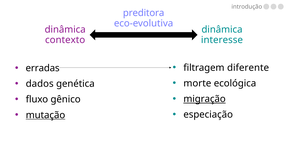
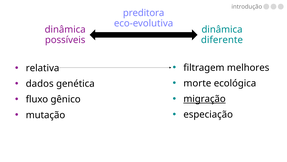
contexto: contexto -> possíveis
interesse: interesse -> diferente
diferente: diferente -> melhores
erradas: erradas -> relativa
mutação underline: present -> none
